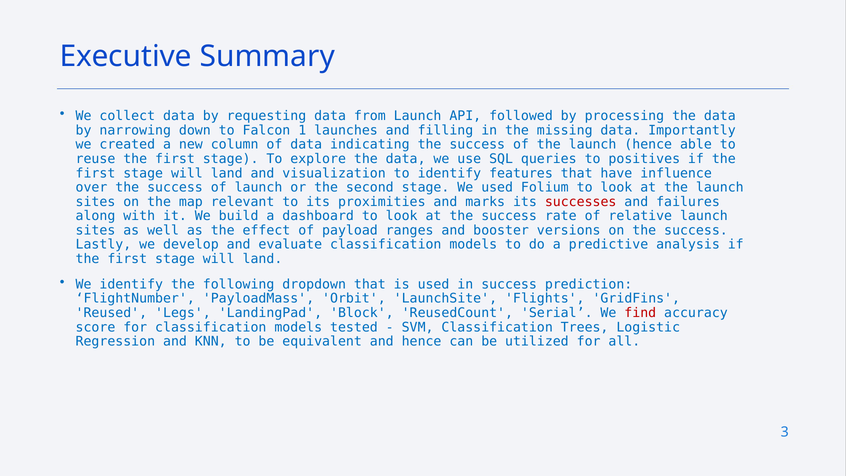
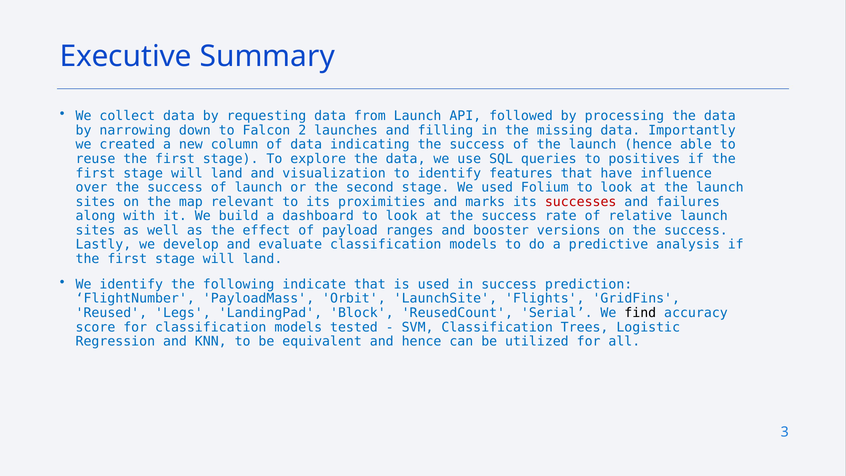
1: 1 -> 2
dropdown: dropdown -> indicate
find colour: red -> black
